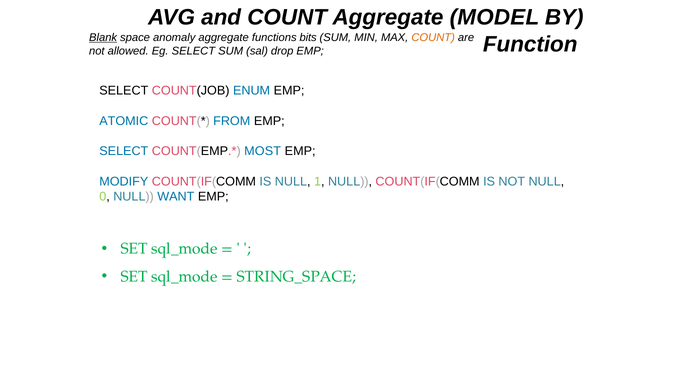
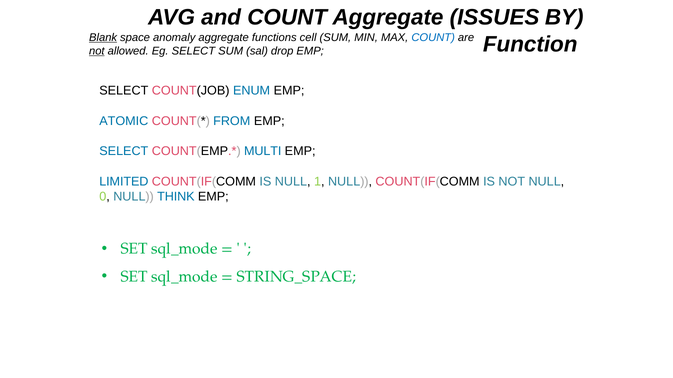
MODEL: MODEL -> ISSUES
bits: bits -> cell
COUNT at (433, 38) colour: orange -> blue
not at (97, 51) underline: none -> present
MOST: MOST -> MULTI
MODIFY: MODIFY -> LIMITED
WANT: WANT -> THINK
